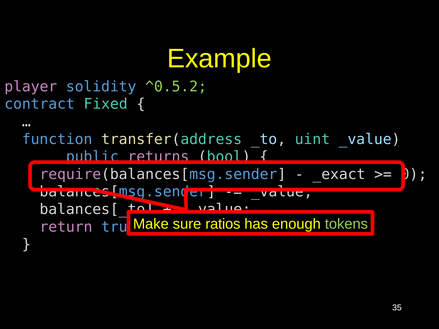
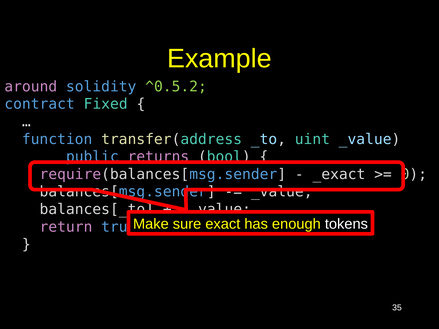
player: player -> around
ratios: ratios -> exact
tokens colour: light green -> white
